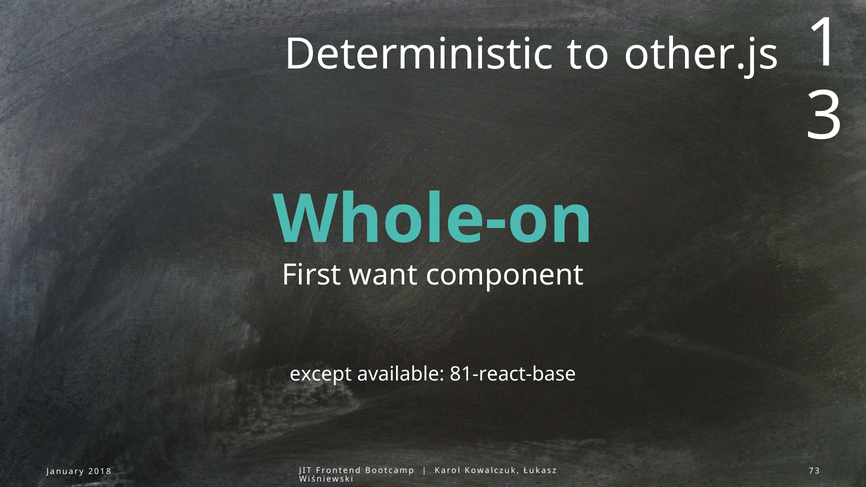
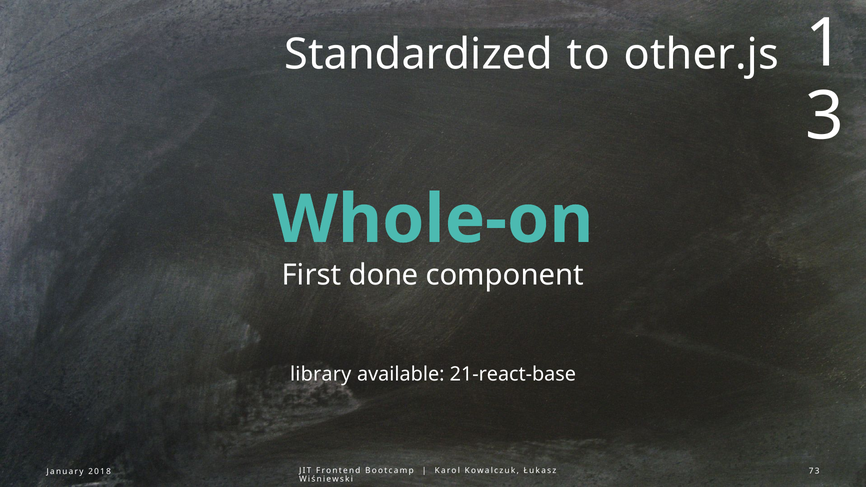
Deterministic: Deterministic -> Standardized
want: want -> done
except: except -> library
81-react-base: 81-react-base -> 21-react-base
